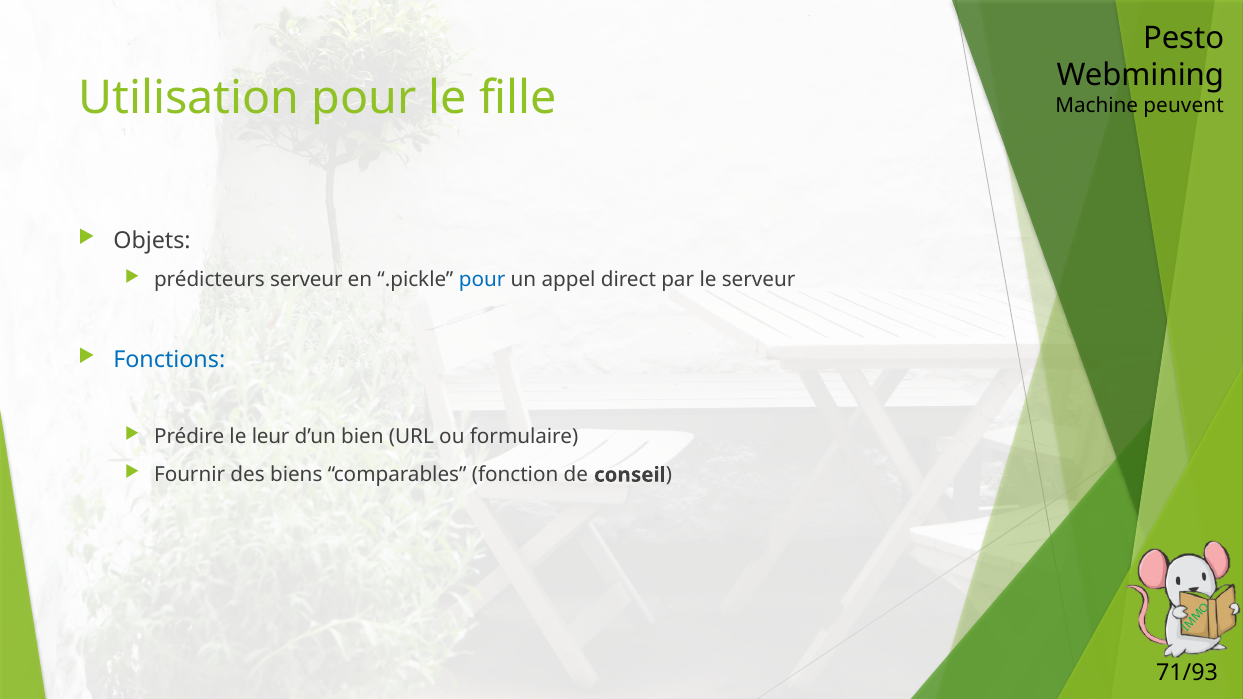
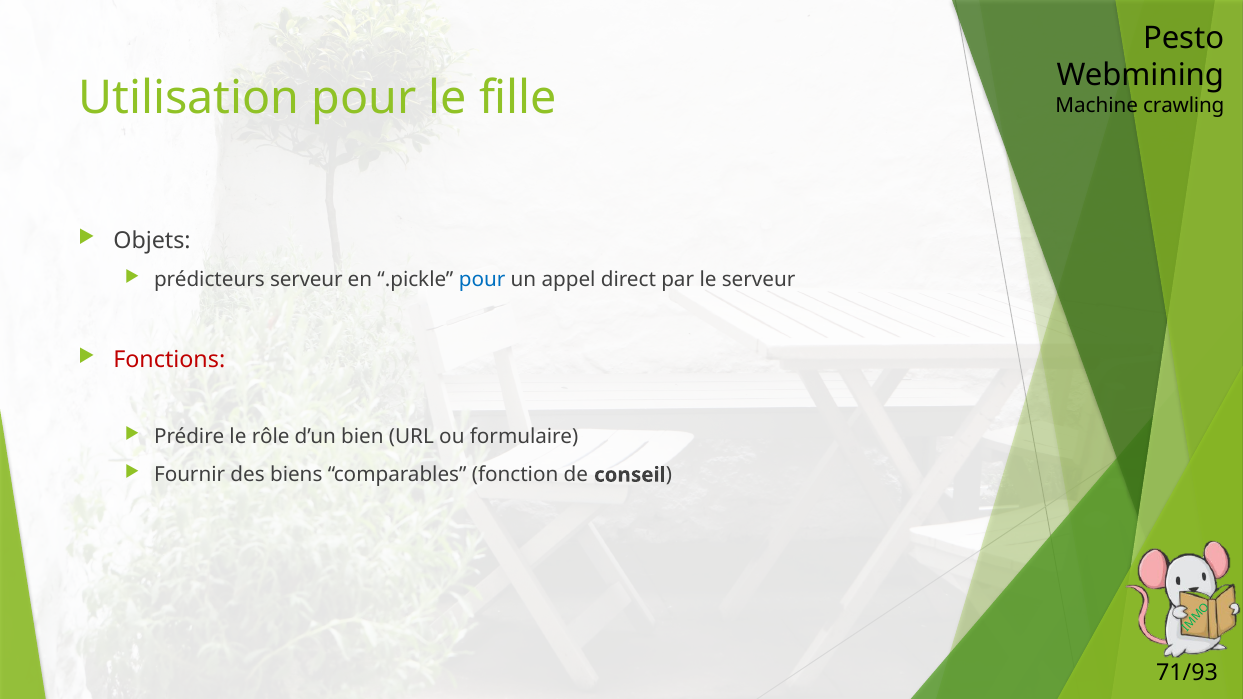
peuvent: peuvent -> crawling
Fonctions colour: blue -> red
leur: leur -> rôle
